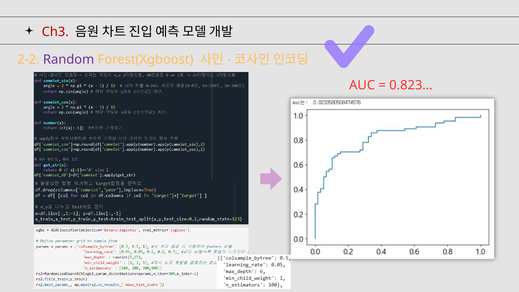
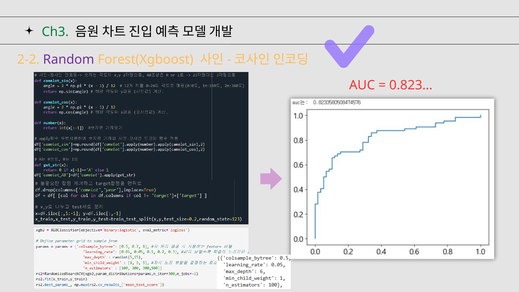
Ch3 colour: red -> green
